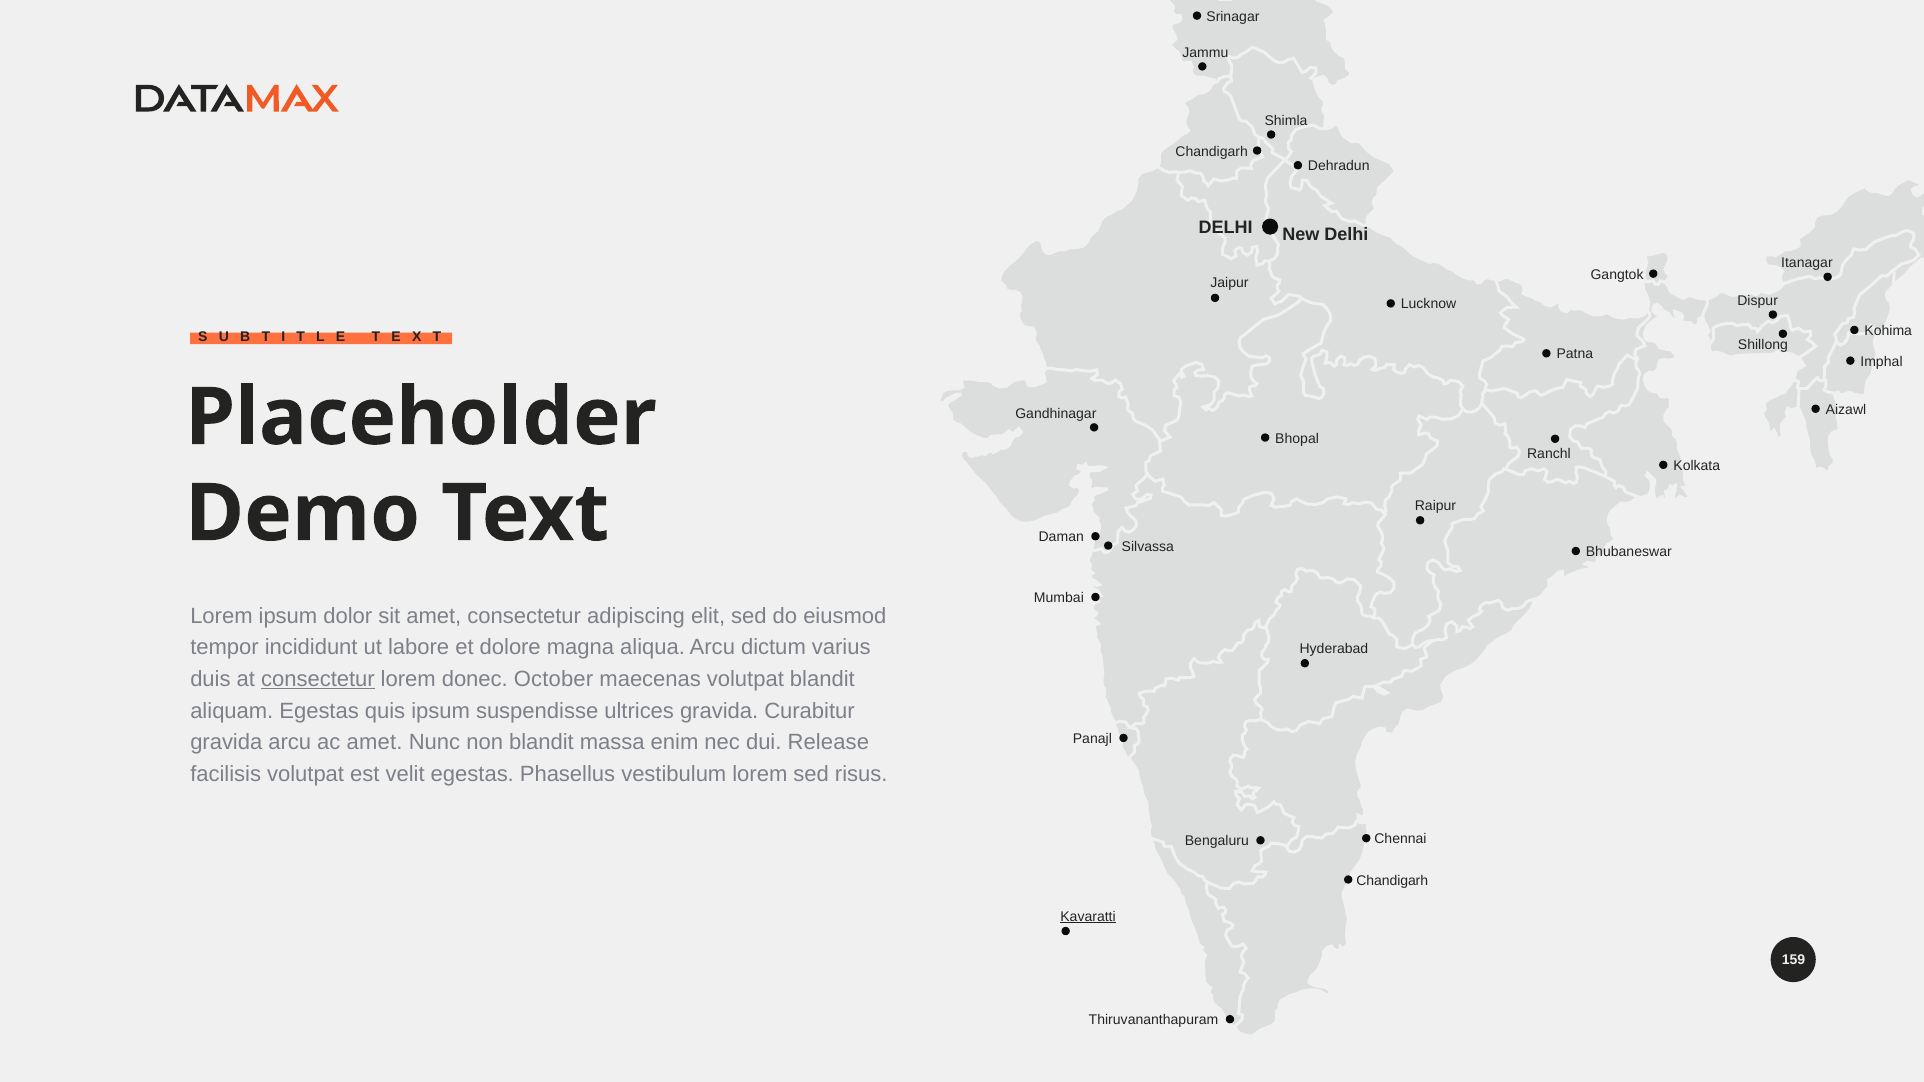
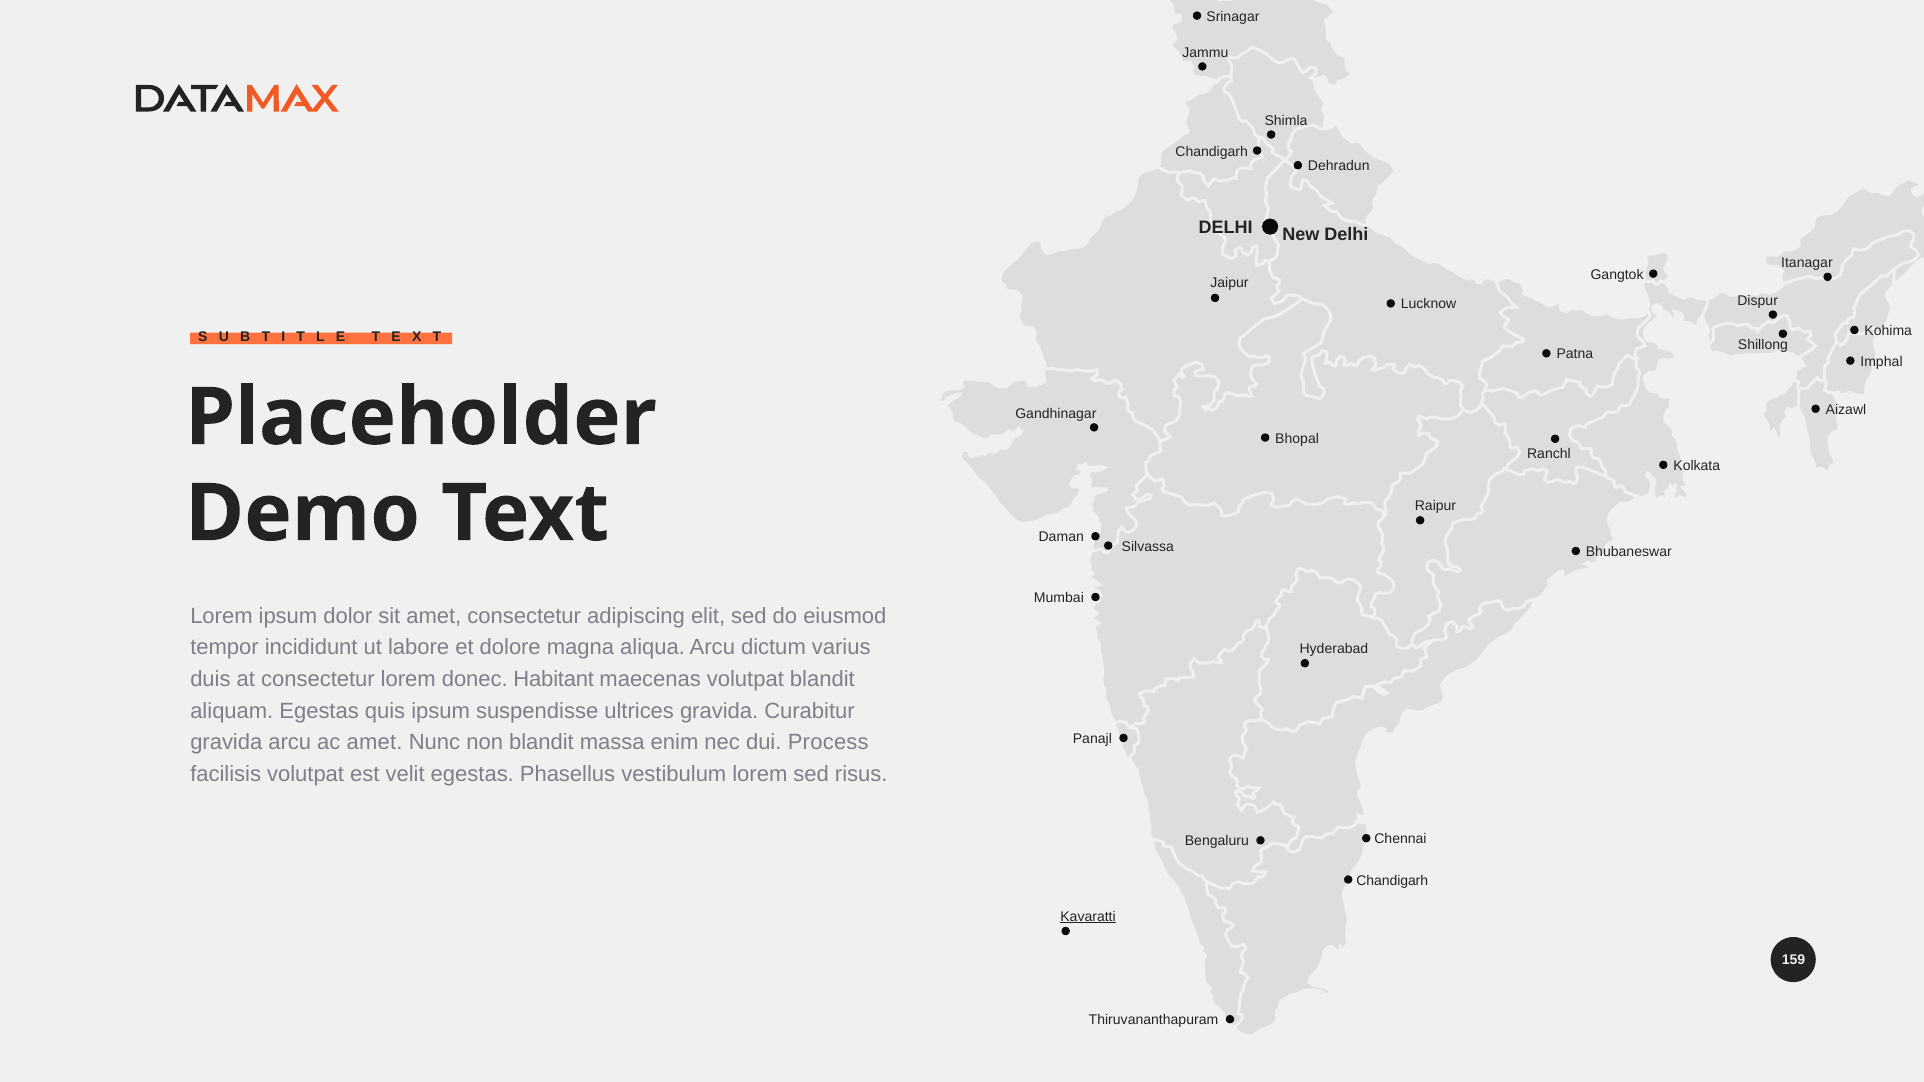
consectetur at (318, 679) underline: present -> none
October: October -> Habitant
Release: Release -> Process
